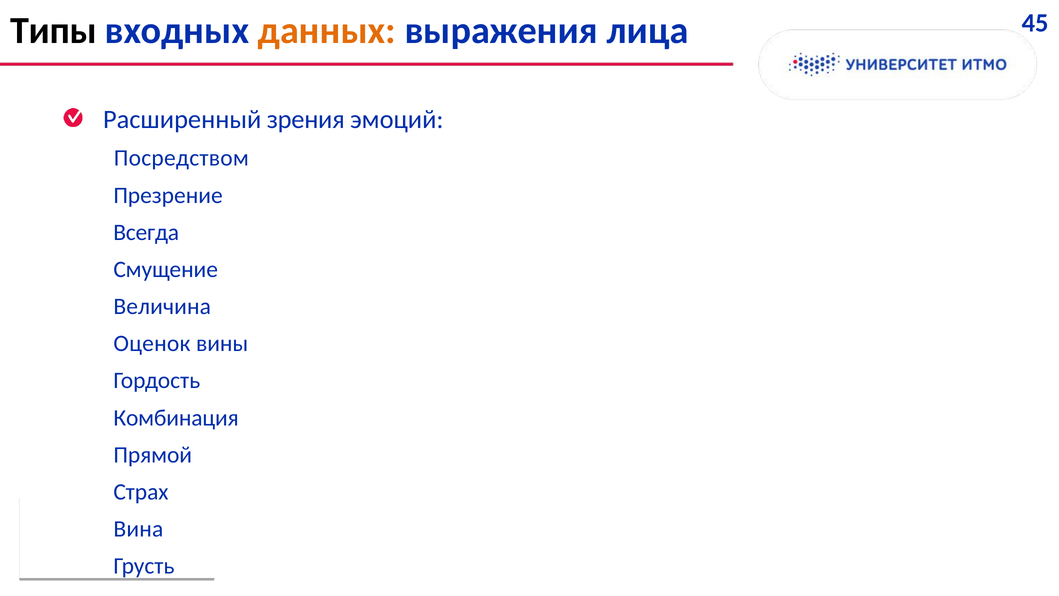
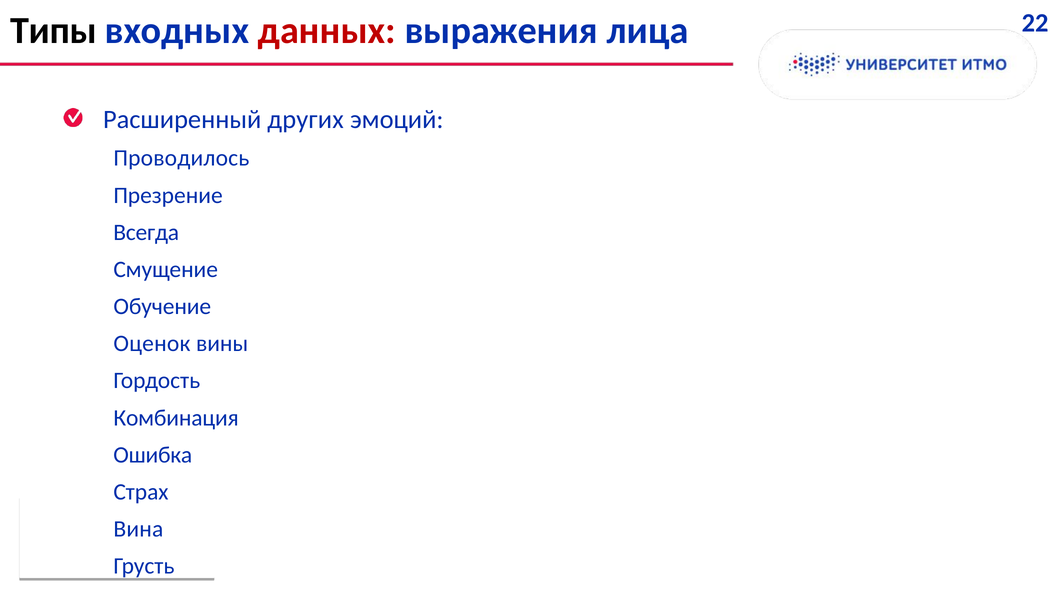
данных colour: orange -> red
45: 45 -> 22
зрения: зрения -> других
Посредством: Посредством -> Проводилось
Величина: Величина -> Обучение
Прямой: Прямой -> Ошибка
